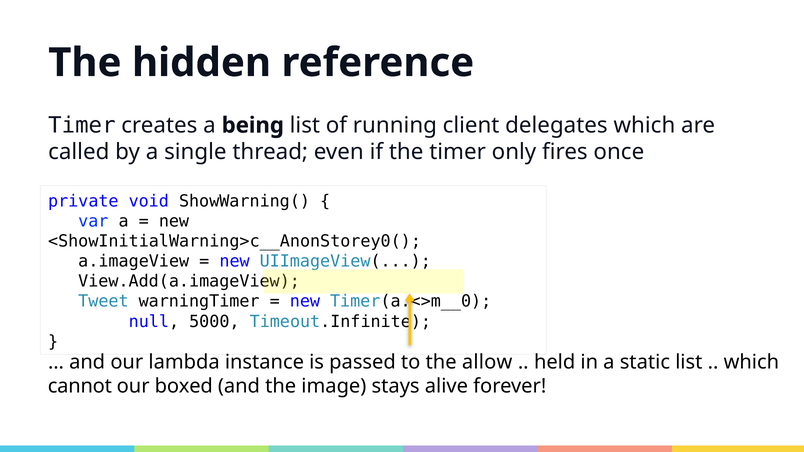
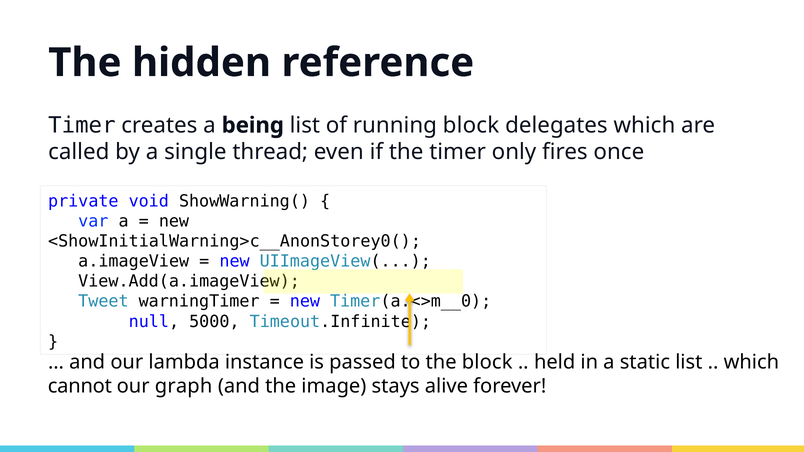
running client: client -> block
the allow: allow -> block
boxed: boxed -> graph
